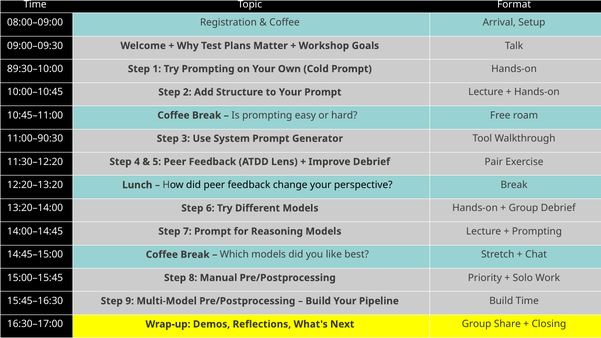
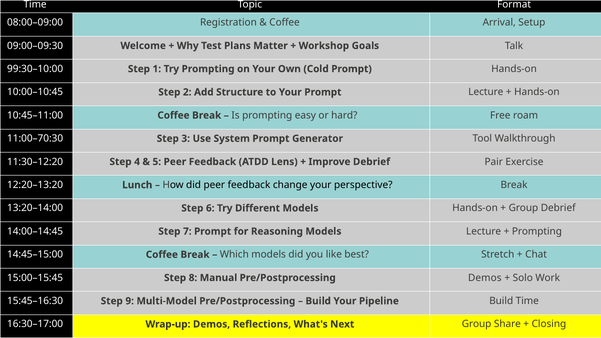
89:30–10:00: 89:30–10:00 -> 99:30–10:00
11:00–90:30: 11:00–90:30 -> 11:00–70:30
Pre/Postprocessing Priority: Priority -> Demos
